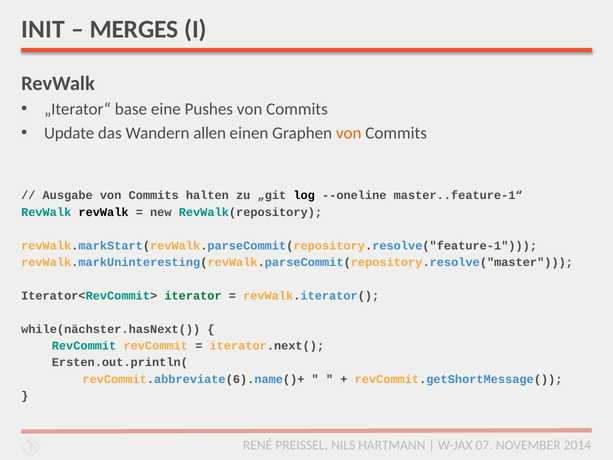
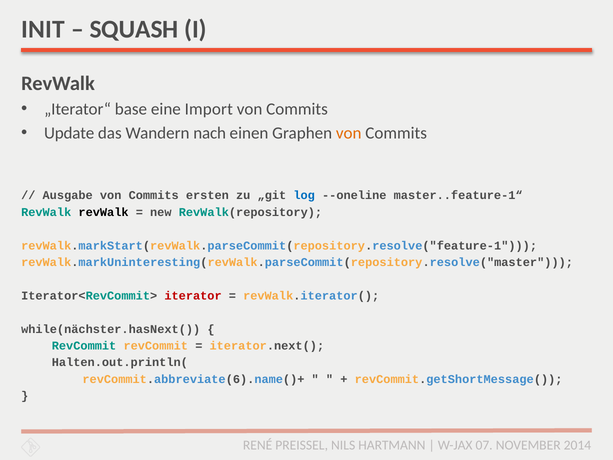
MERGES: MERGES -> SQUASH
Pushes: Pushes -> Import
allen: allen -> nach
halten: halten -> ersten
log colour: black -> blue
iterator colour: green -> red
Ersten.out.println(: Ersten.out.println( -> Halten.out.println(
